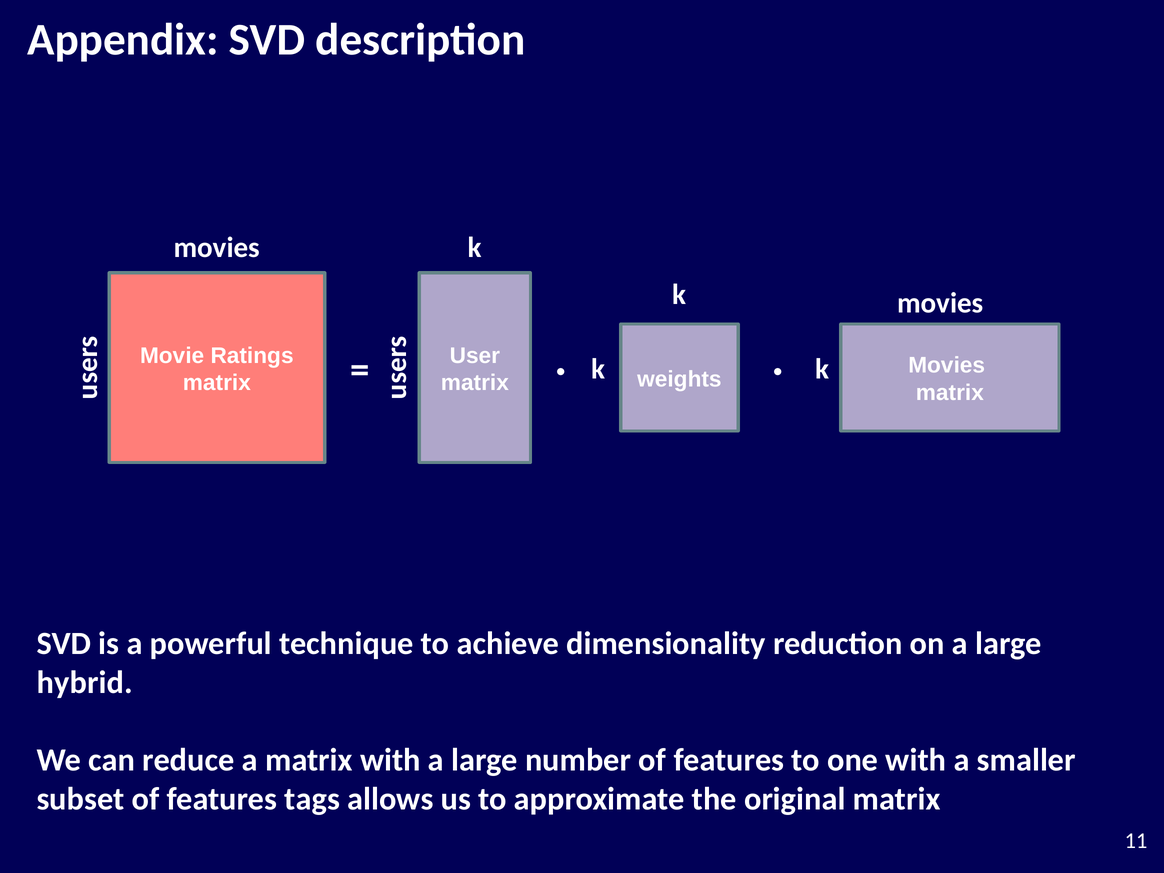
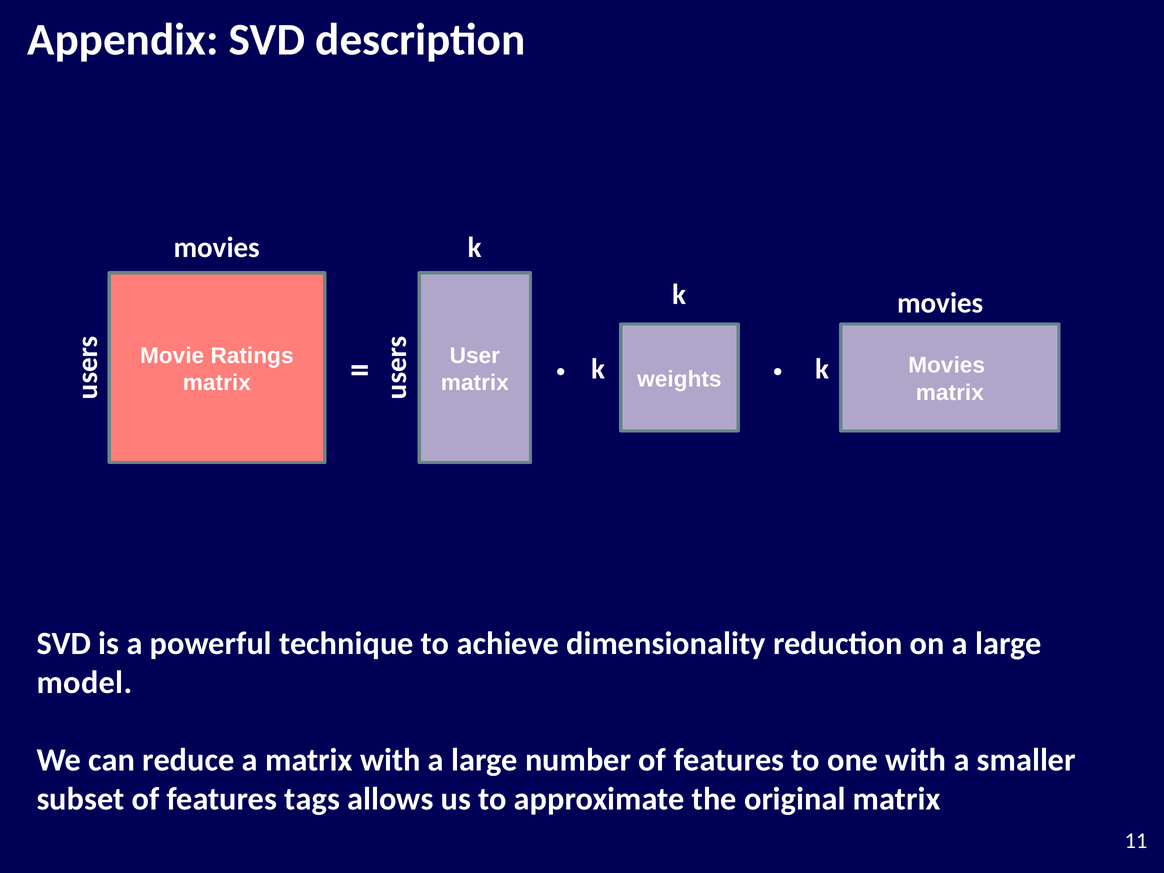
hybrid: hybrid -> model
